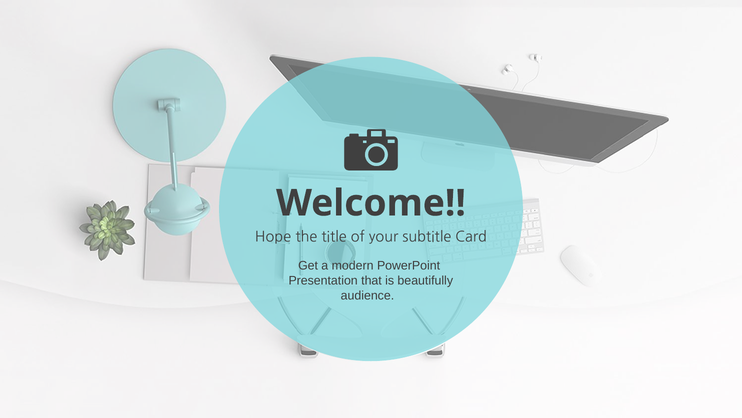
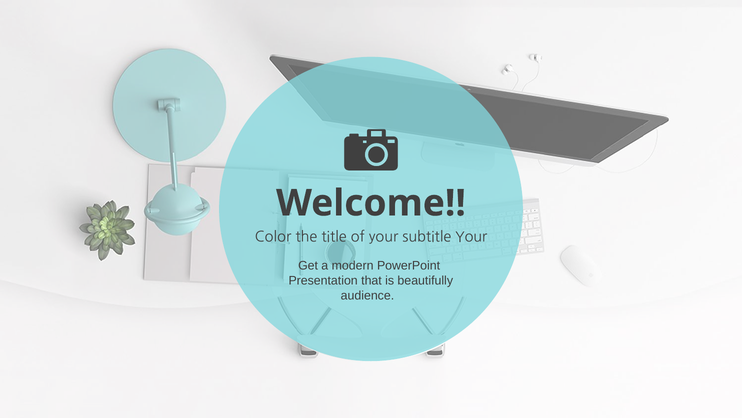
Hope: Hope -> Color
subtitle Card: Card -> Your
